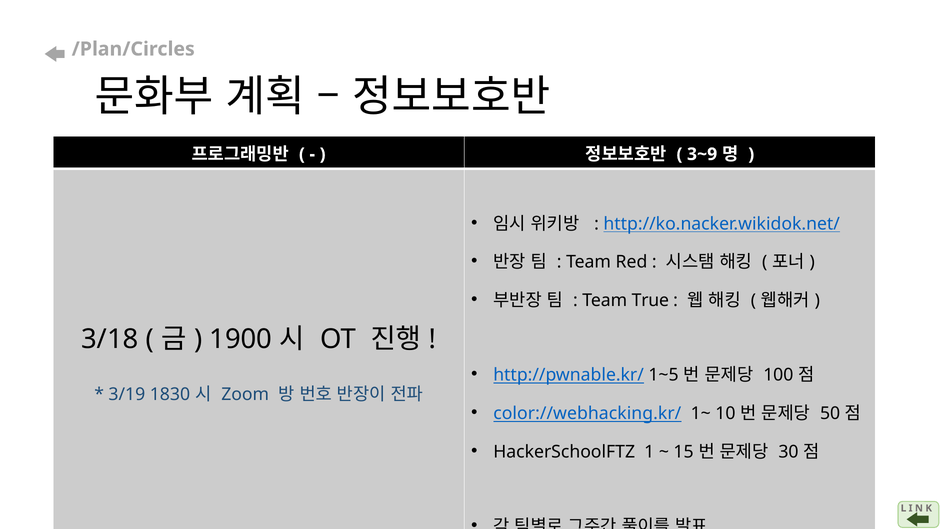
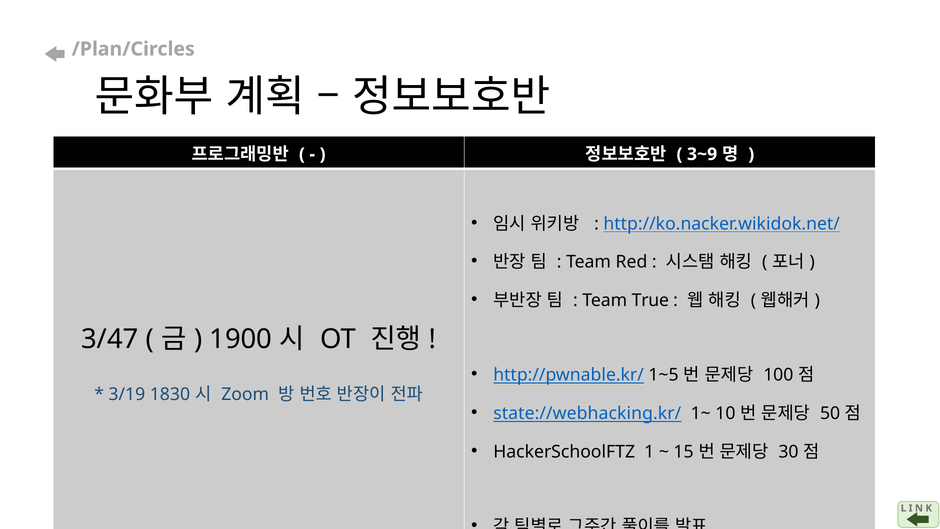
3/18: 3/18 -> 3/47
color://webhacking.kr/: color://webhacking.kr/ -> state://webhacking.kr/
